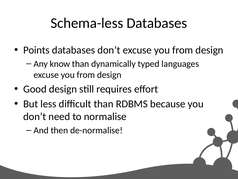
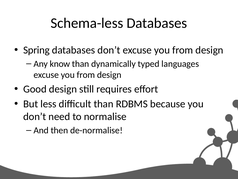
Points: Points -> Spring
